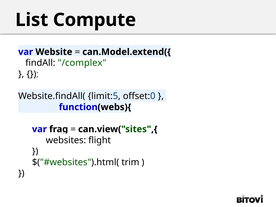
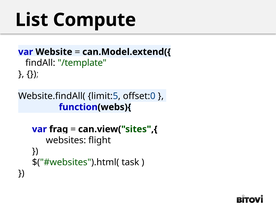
/complex: /complex -> /template
trim: trim -> task
